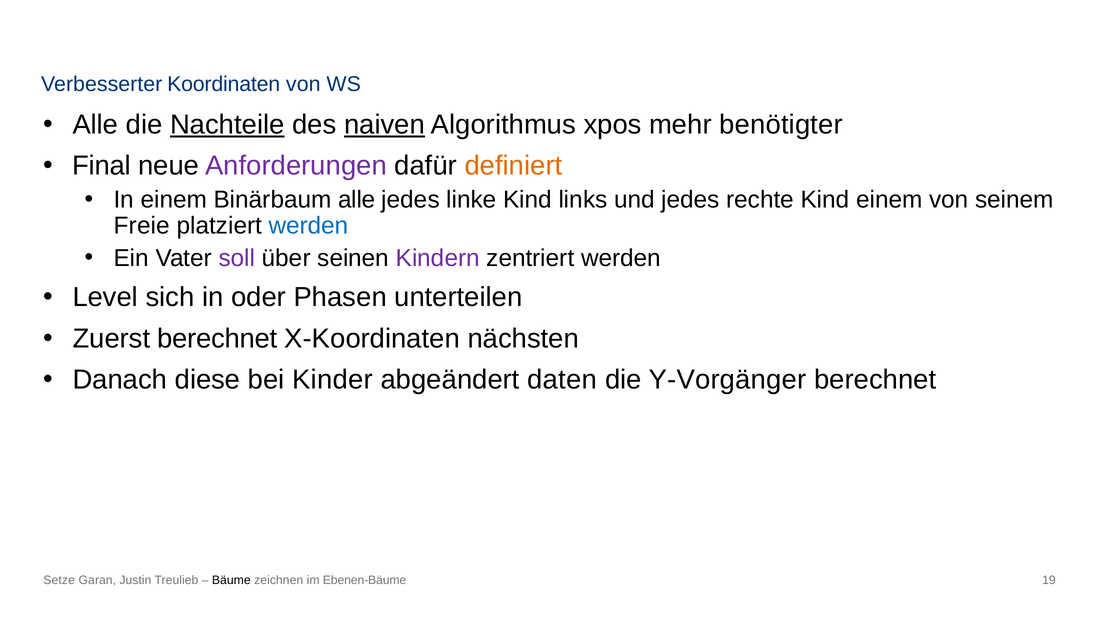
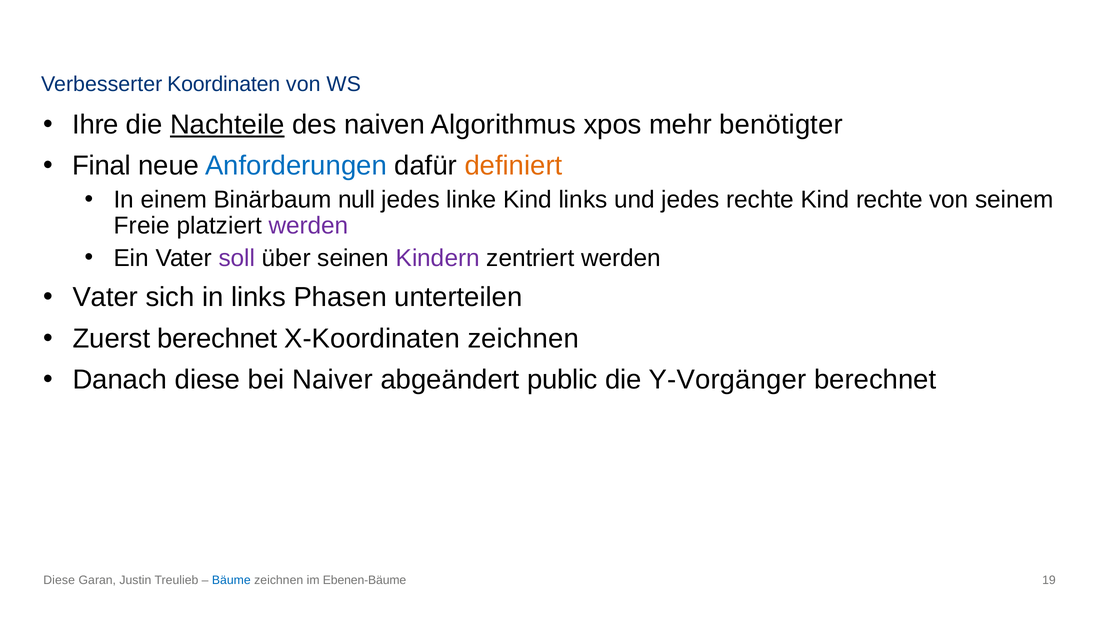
Alle at (95, 125): Alle -> Ihre
naiven underline: present -> none
Anforderungen colour: purple -> blue
Binärbaum alle: alle -> null
Kind einem: einem -> rechte
werden at (309, 226) colour: blue -> purple
Level at (105, 298): Level -> Vater
in oder: oder -> links
X-Koordinaten nächsten: nächsten -> zeichnen
Kinder: Kinder -> Naiver
daten: daten -> public
Setze at (59, 581): Setze -> Diese
Bäume colour: black -> blue
